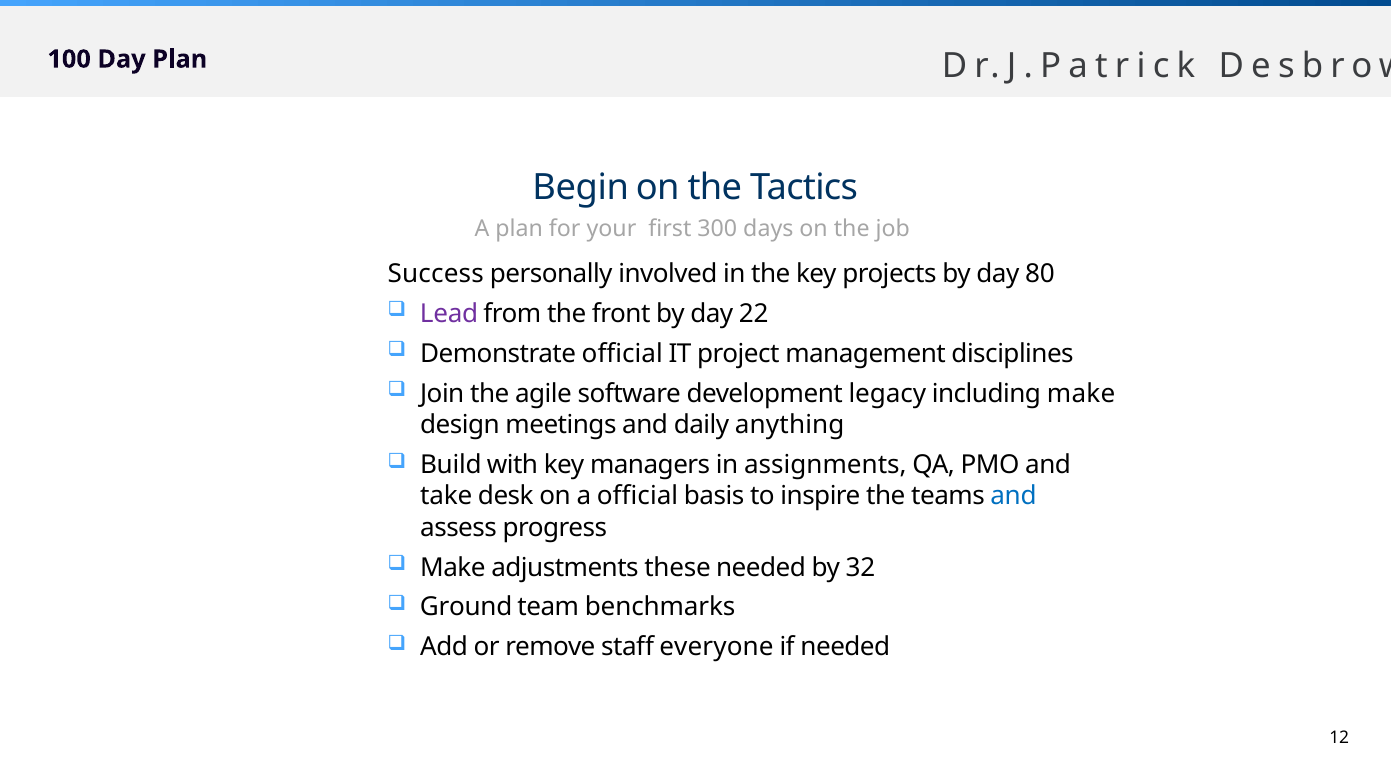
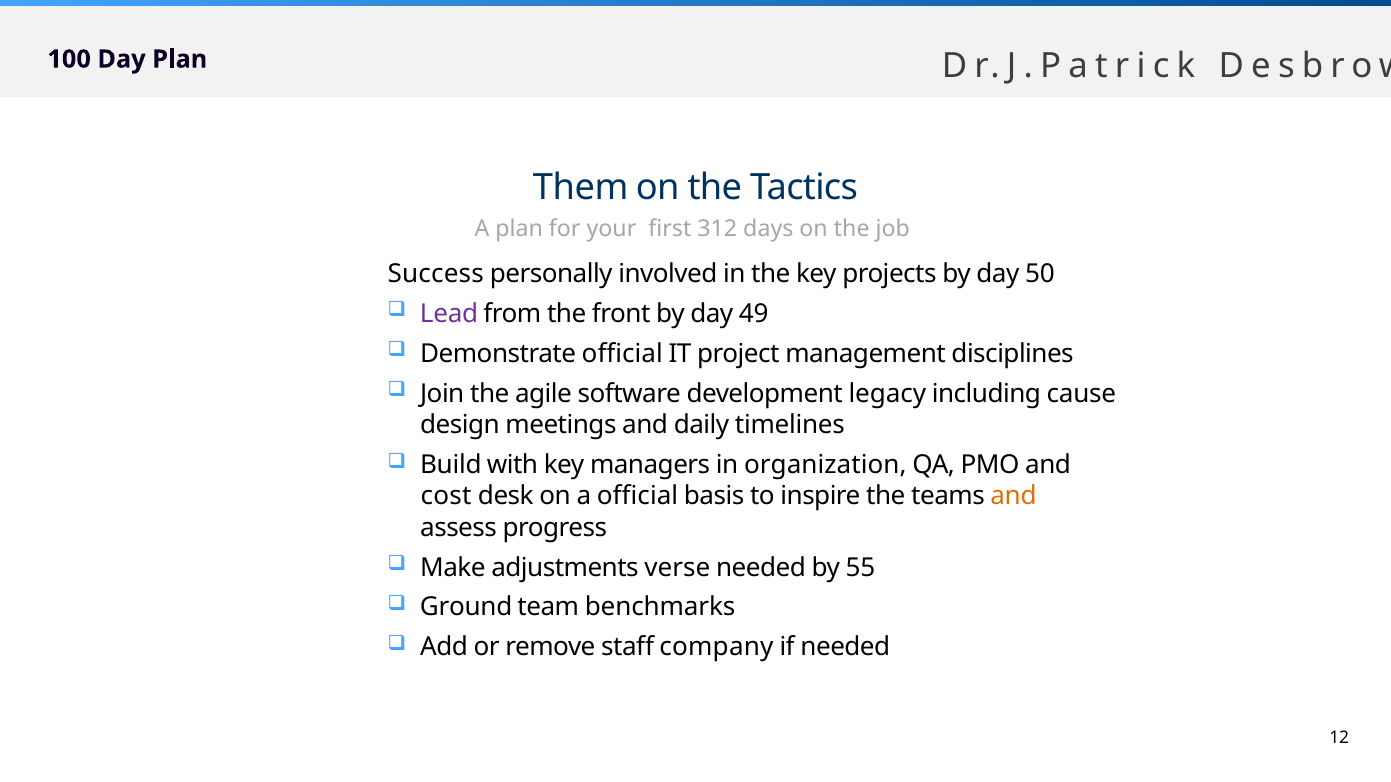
Begin: Begin -> Them
300: 300 -> 312
80: 80 -> 50
22: 22 -> 49
including make: make -> cause
anything: anything -> timelines
assignments: assignments -> organization
take: take -> cost
and at (1013, 496) colour: blue -> orange
these: these -> verse
32: 32 -> 55
everyone: everyone -> company
